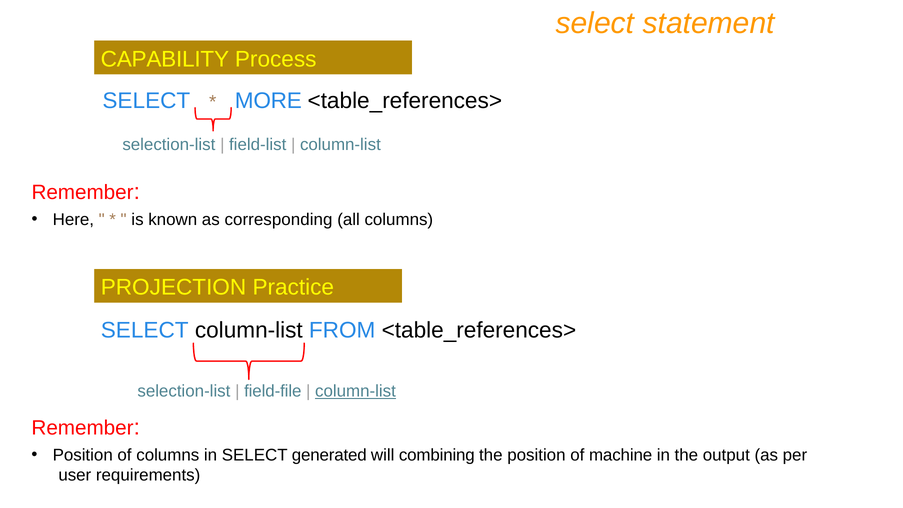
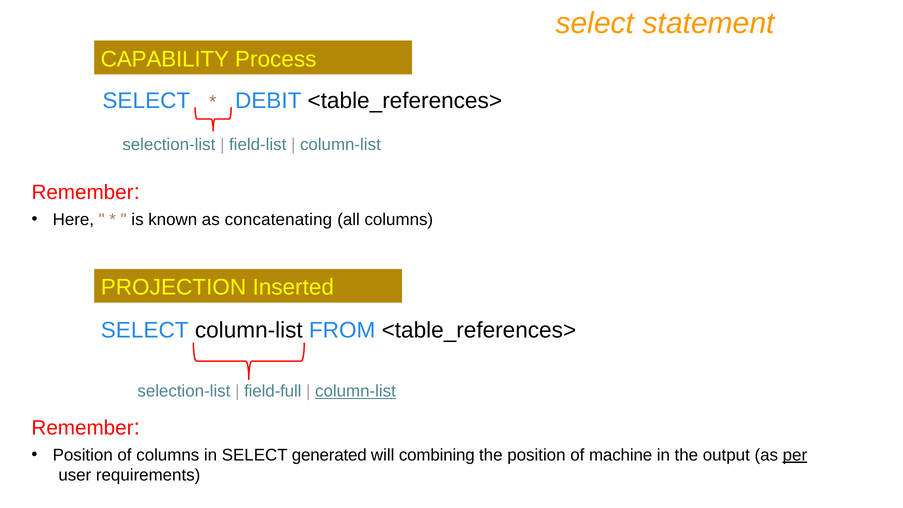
MORE: MORE -> DEBIT
corresponding: corresponding -> concatenating
Practice: Practice -> Inserted
field-file: field-file -> field-full
per underline: none -> present
